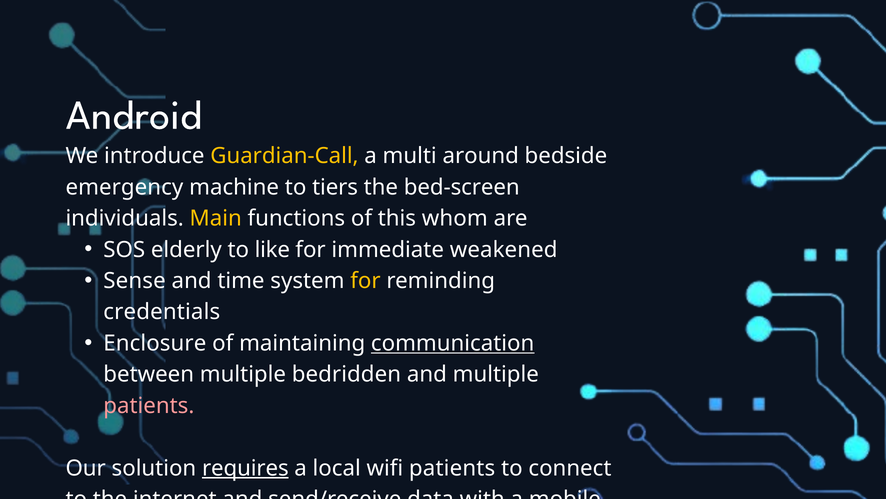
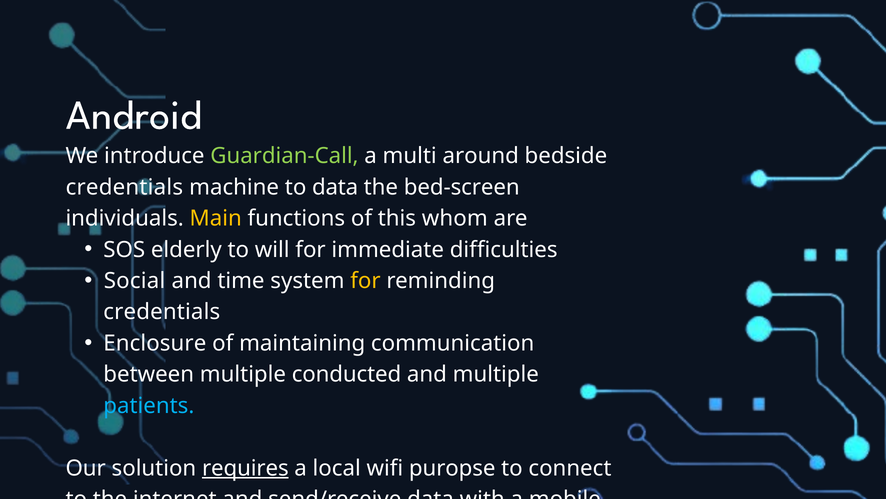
Guardian-Call colour: yellow -> light green
emergency at (124, 187): emergency -> credentials
to tiers: tiers -> data
like: like -> will
weakened: weakened -> difficulties
Sense: Sense -> Social
communication underline: present -> none
bedridden: bedridden -> conducted
patients at (149, 405) colour: pink -> light blue
wifi patients: patients -> puropse
